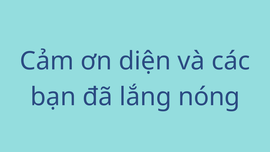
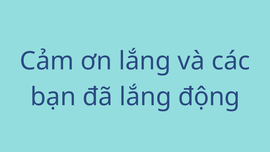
ơn diện: diện -> lắng
nóng: nóng -> động
